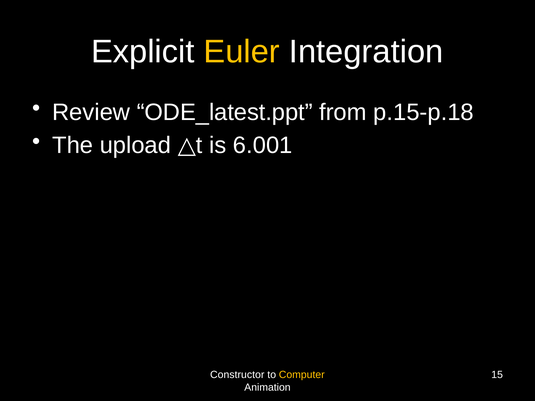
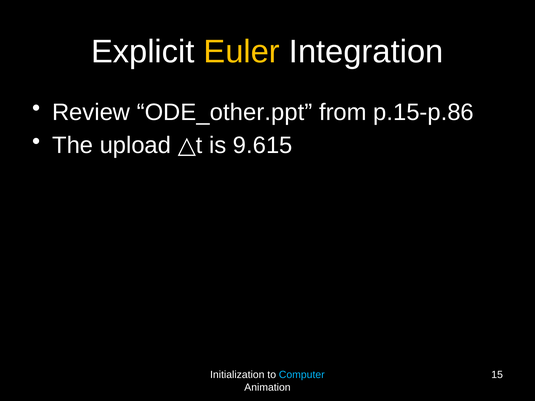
ODE_latest.ppt: ODE_latest.ppt -> ODE_other.ppt
p.15-p.18: p.15-p.18 -> p.15-p.86
6.001: 6.001 -> 9.615
Constructor: Constructor -> Initialization
Computer colour: yellow -> light blue
